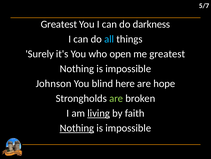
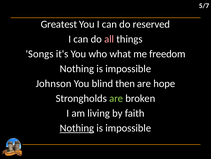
darkness: darkness -> reserved
all colour: light blue -> pink
Surely: Surely -> Songs
open: open -> what
me greatest: greatest -> freedom
here: here -> then
living underline: present -> none
